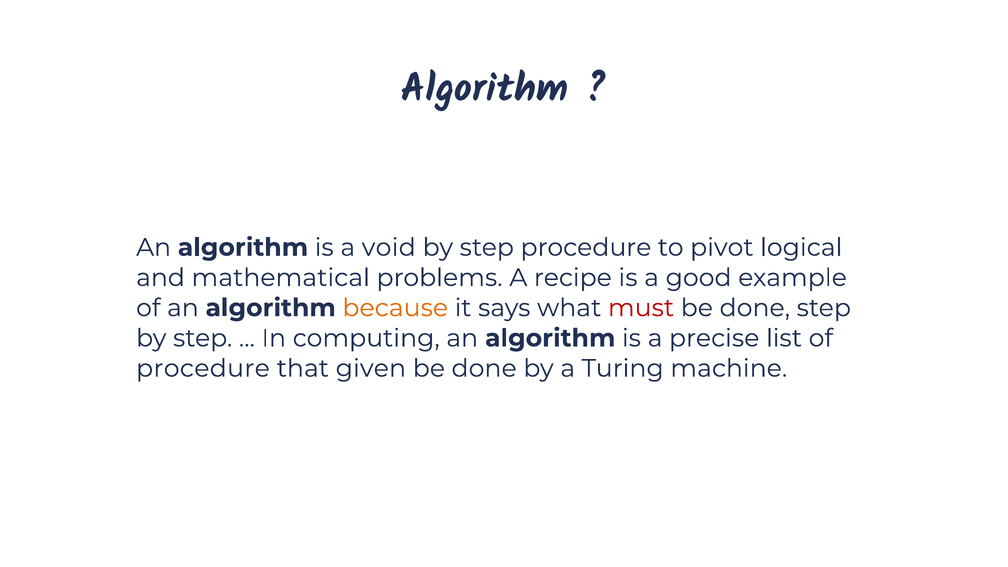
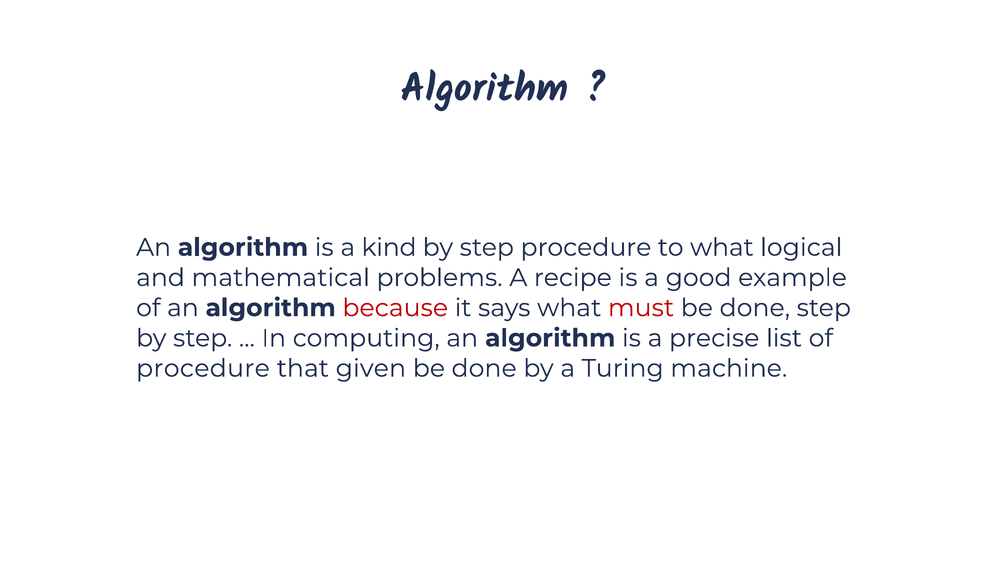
void: void -> kind
to pivot: pivot -> what
because colour: orange -> red
